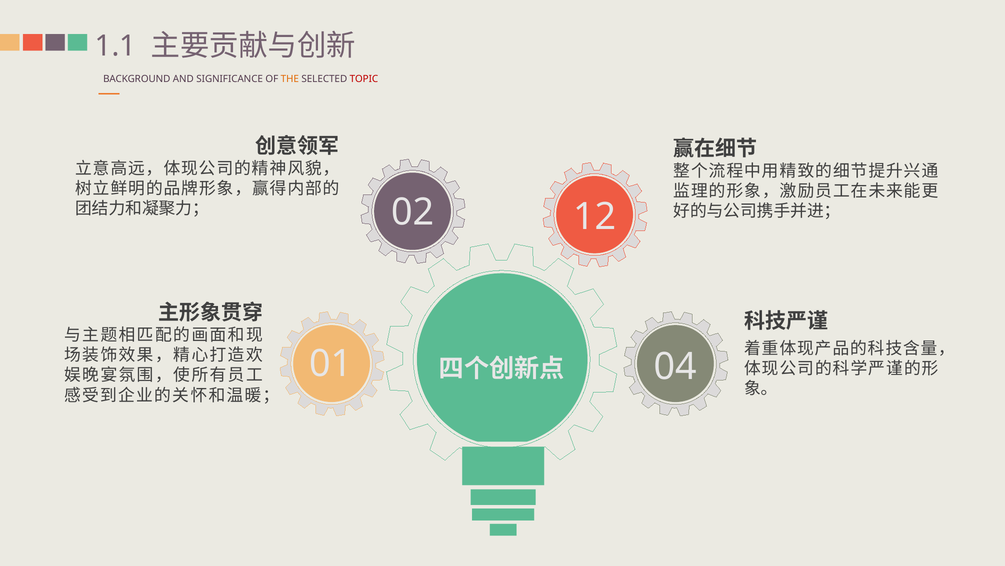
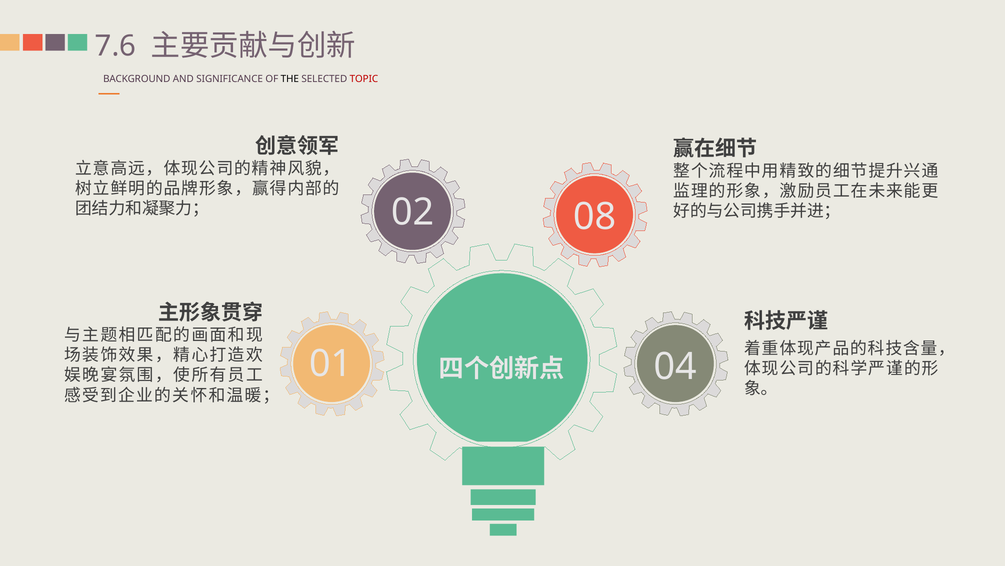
1.1: 1.1 -> 7.6
THE colour: orange -> black
12: 12 -> 08
